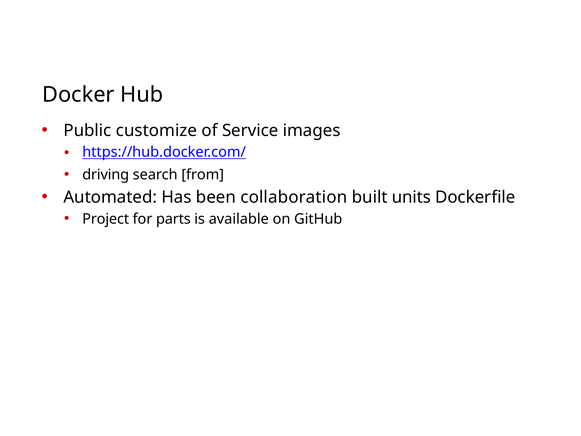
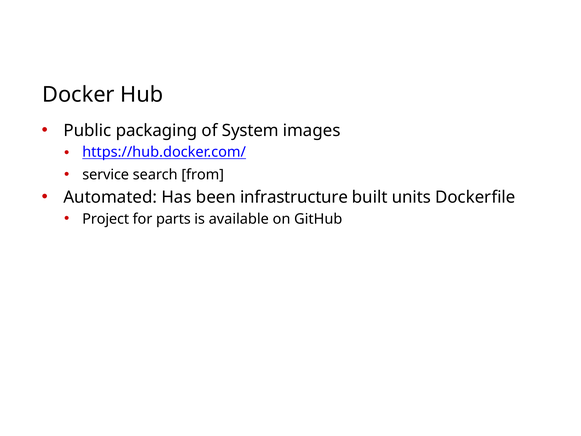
customize: customize -> packaging
Service: Service -> System
driving: driving -> service
collaboration: collaboration -> infrastructure
